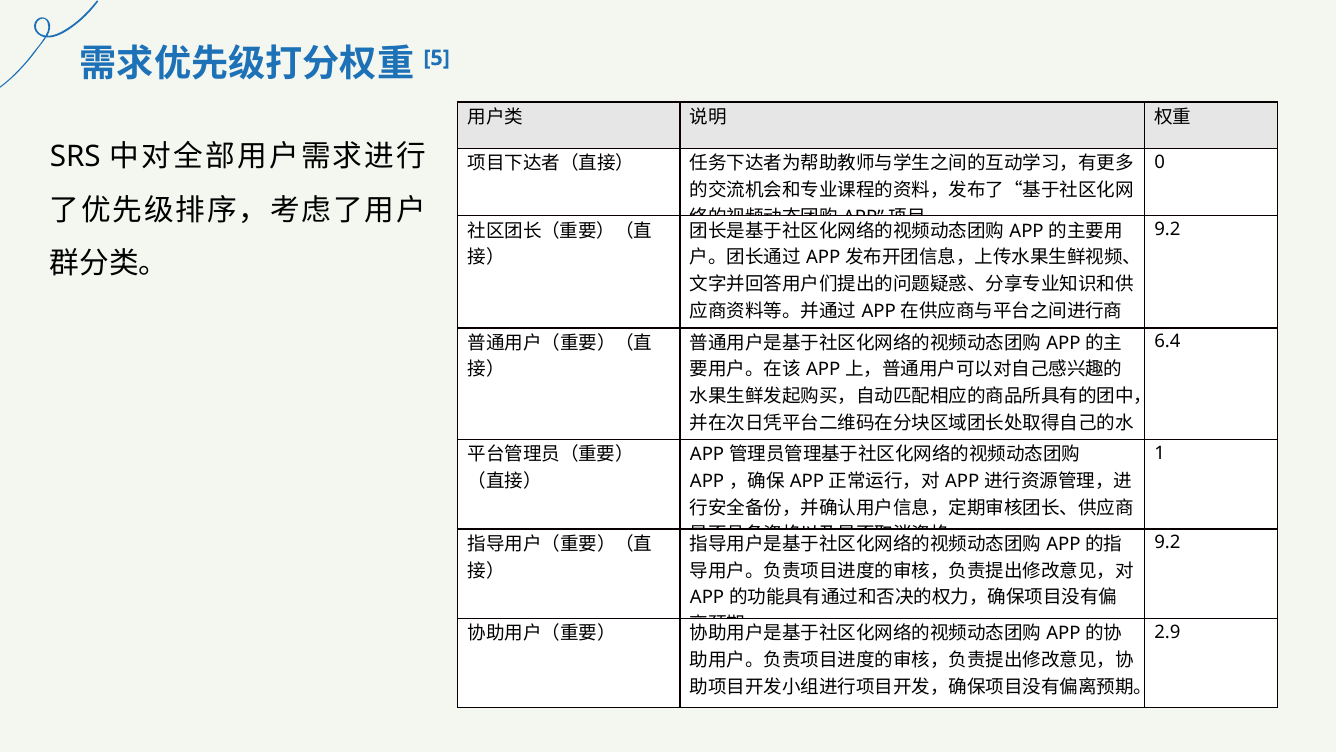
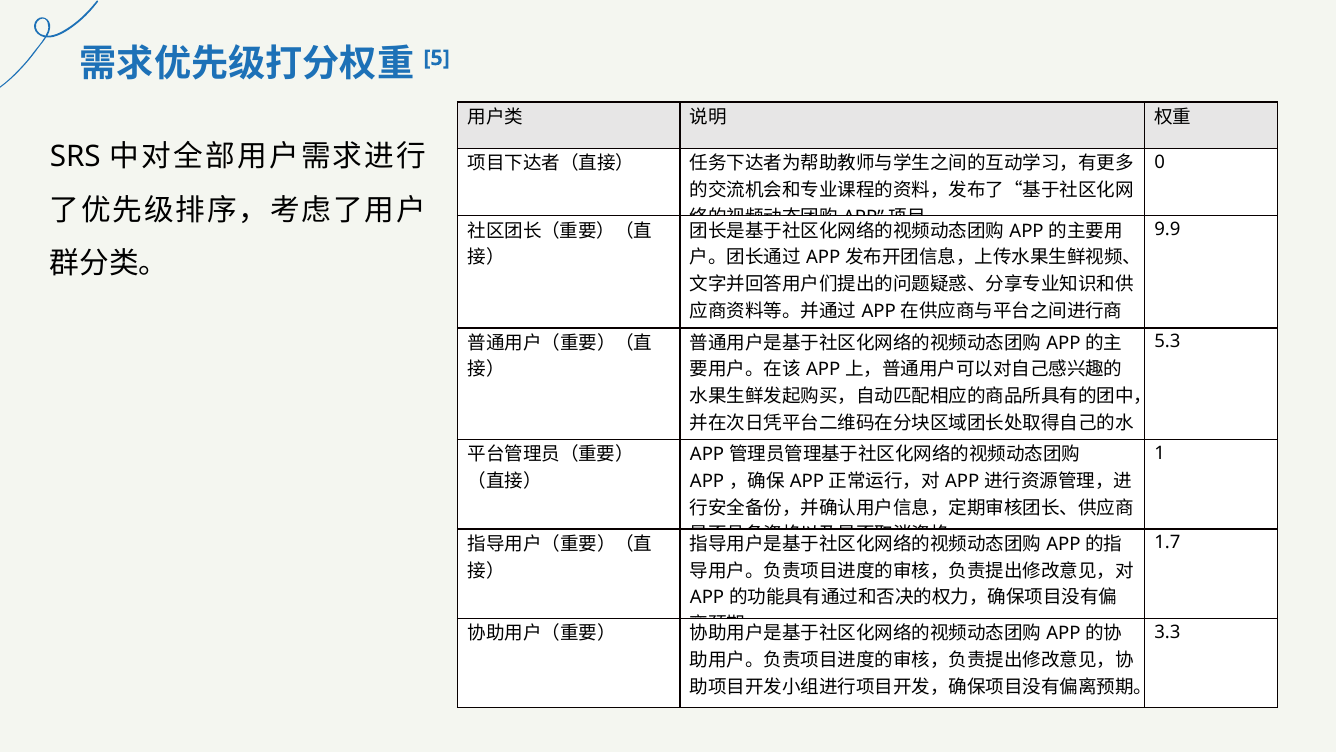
9.2 at (1167, 229): 9.2 -> 9.9
6.4: 6.4 -> 5.3
9.2 at (1167, 542): 9.2 -> 1.7
2.9: 2.9 -> 3.3
